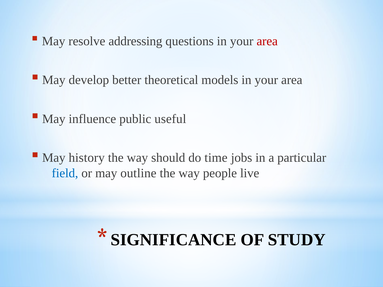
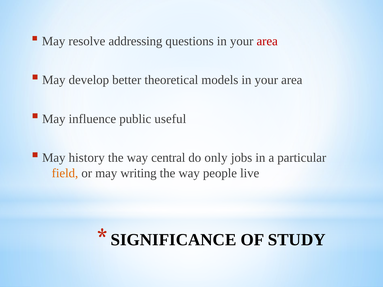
should: should -> central
time: time -> only
field colour: blue -> orange
outline: outline -> writing
